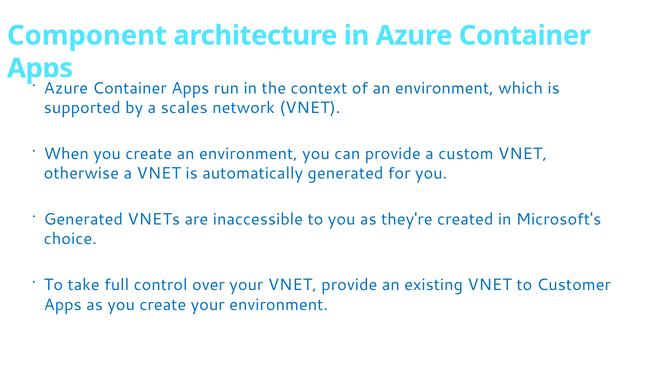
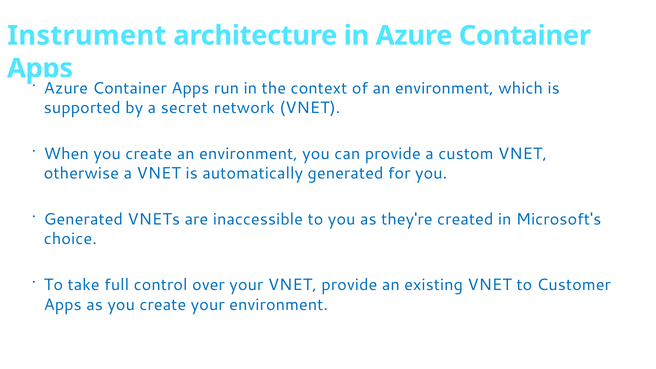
Component: Component -> Instrument
scales: scales -> secret
